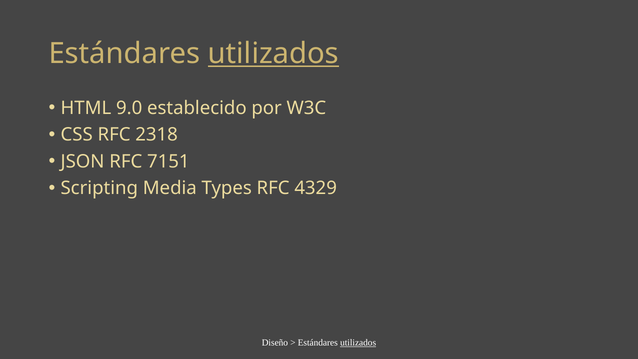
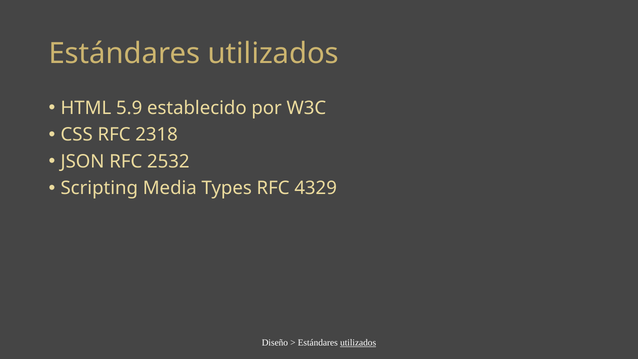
utilizados at (273, 54) underline: present -> none
9.0: 9.0 -> 5.9
7151: 7151 -> 2532
